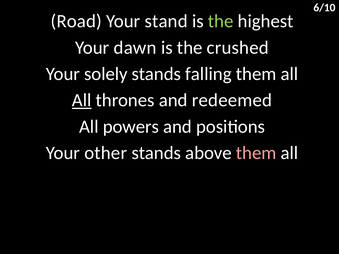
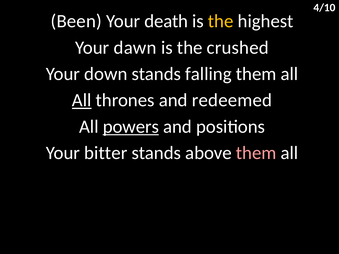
6/10: 6/10 -> 4/10
Road: Road -> Been
stand: stand -> death
the at (221, 21) colour: light green -> yellow
solely: solely -> down
powers underline: none -> present
other: other -> bitter
